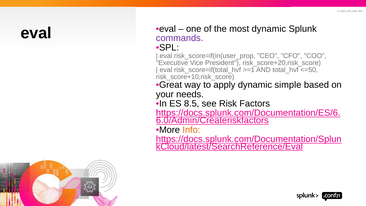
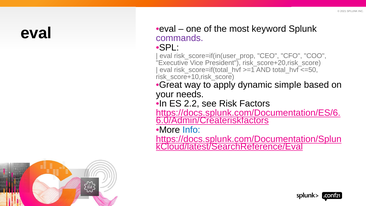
most dynamic: dynamic -> keyword
8.5: 8.5 -> 2.2
Info colour: orange -> blue
